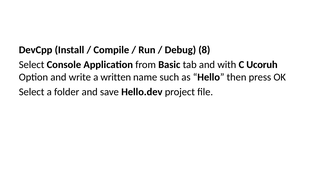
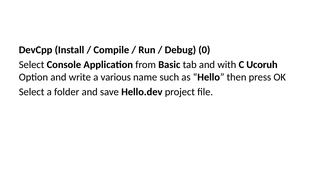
8: 8 -> 0
written: written -> various
